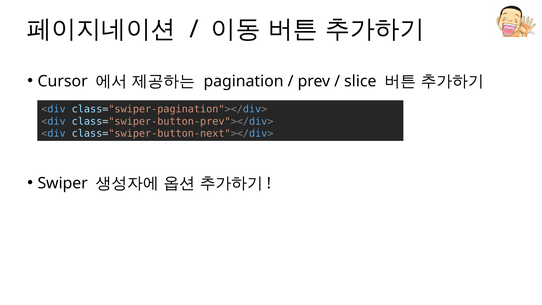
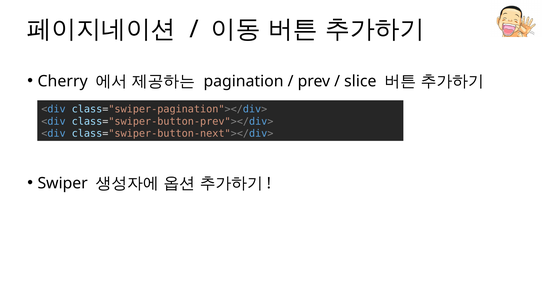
Cursor: Cursor -> Cherry
